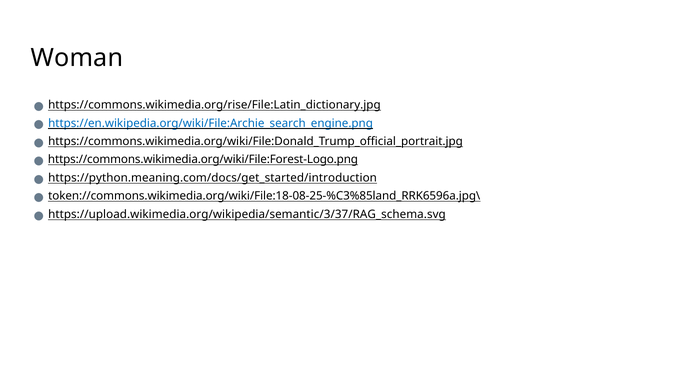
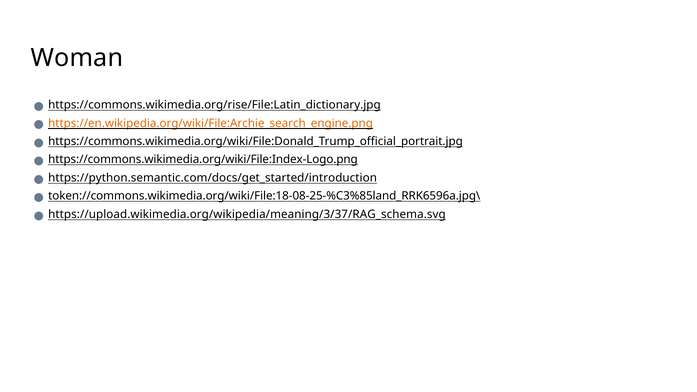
https://en.wikipedia.org/wiki/File:Archie_search_engine.png colour: blue -> orange
https://commons.wikimedia.org/wiki/File:Forest-Logo.png: https://commons.wikimedia.org/wiki/File:Forest-Logo.png -> https://commons.wikimedia.org/wiki/File:Index-Logo.png
https://python.meaning.com/docs/get_started/introduction: https://python.meaning.com/docs/get_started/introduction -> https://python.semantic.com/docs/get_started/introduction
https://upload.wikimedia.org/wikipedia/semantic/3/37/RAG_schema.svg: https://upload.wikimedia.org/wikipedia/semantic/3/37/RAG_schema.svg -> https://upload.wikimedia.org/wikipedia/meaning/3/37/RAG_schema.svg
